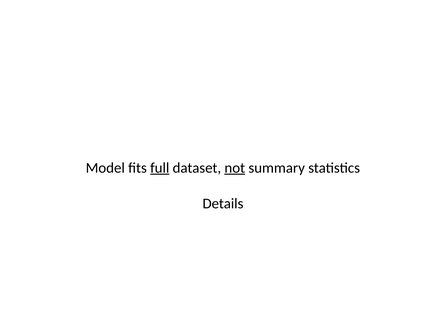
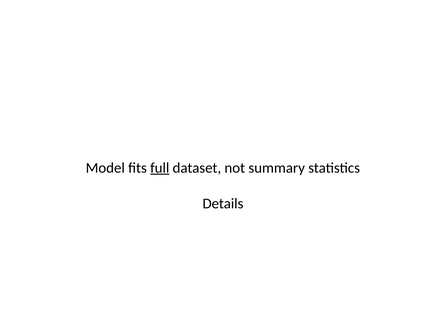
not underline: present -> none
